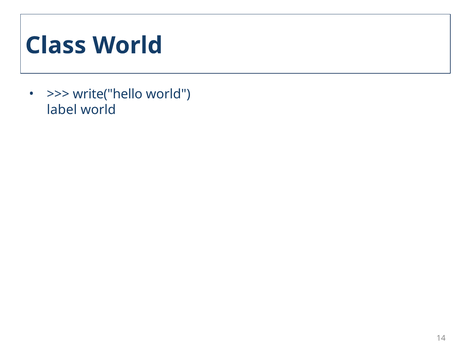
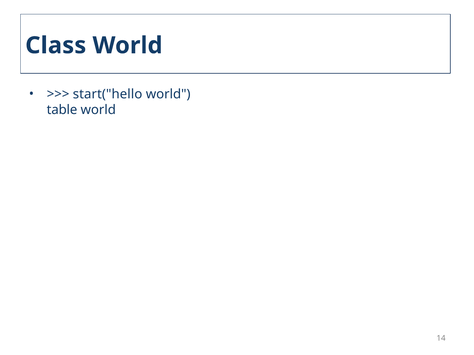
write("hello: write("hello -> start("hello
label: label -> table
